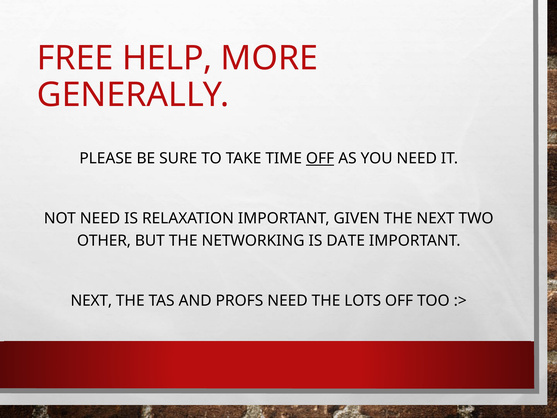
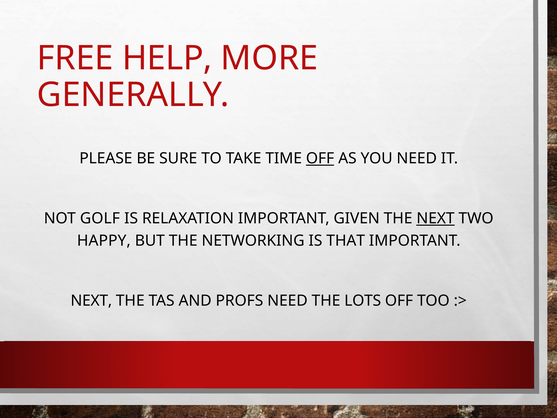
NOT NEED: NEED -> GOLF
NEXT at (436, 218) underline: none -> present
OTHER: OTHER -> HAPPY
DATE: DATE -> THAT
